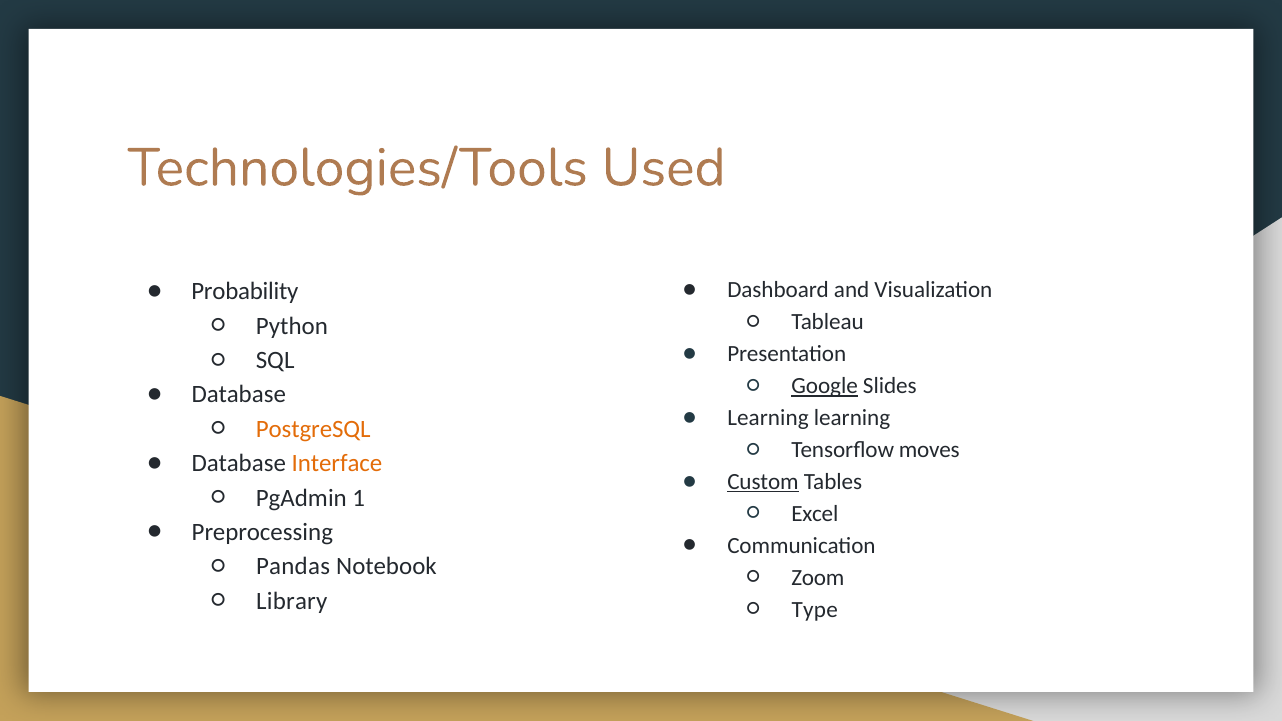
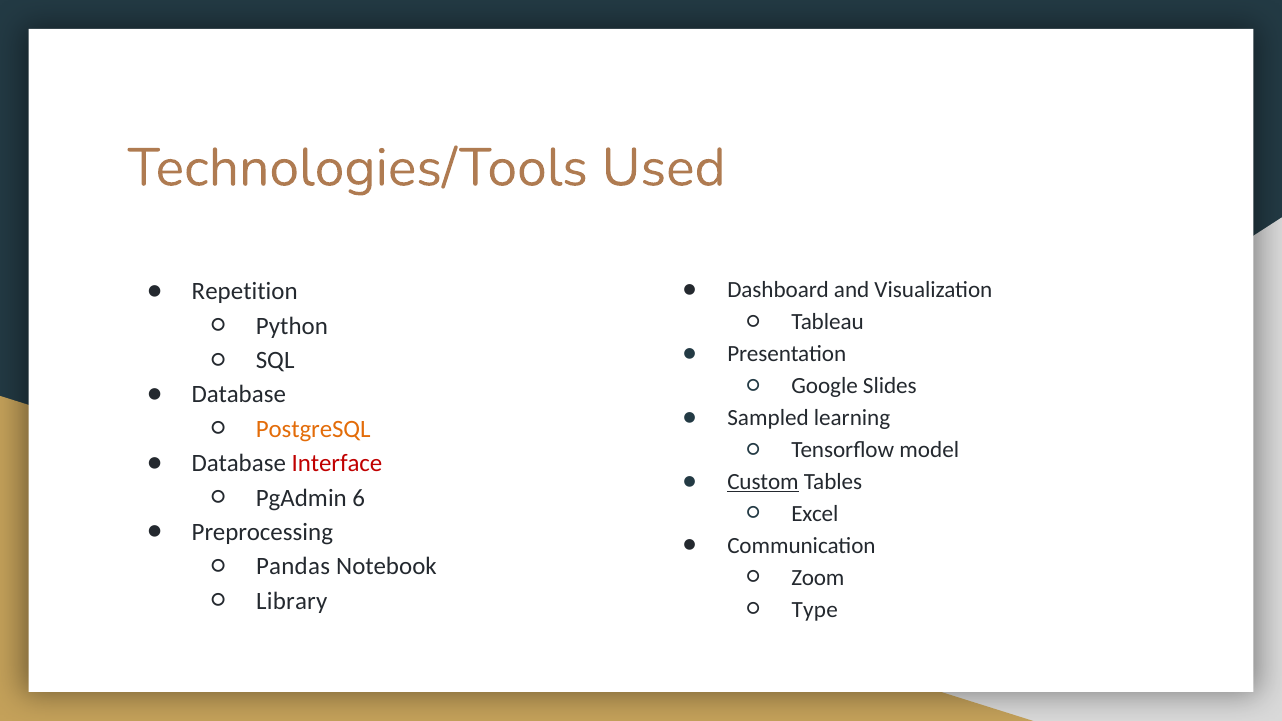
Probability: Probability -> Repetition
Google underline: present -> none
Learning at (768, 418): Learning -> Sampled
moves: moves -> model
Interface colour: orange -> red
1: 1 -> 6
